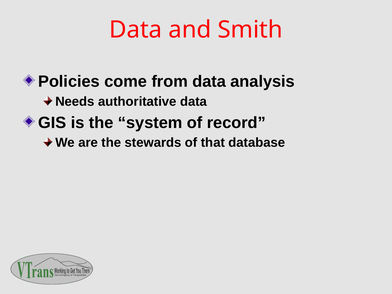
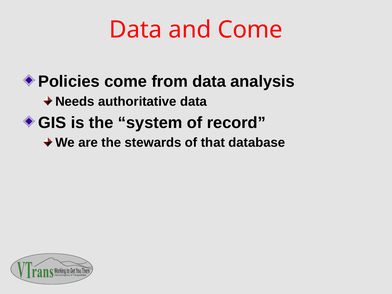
and Smith: Smith -> Come
